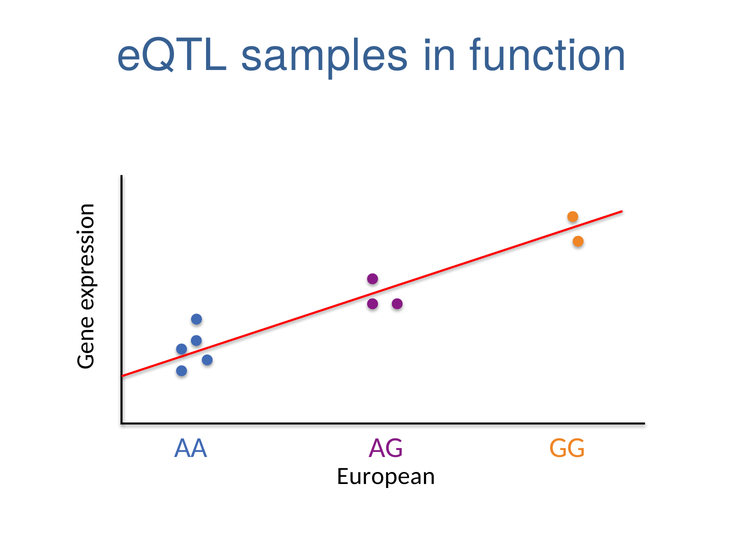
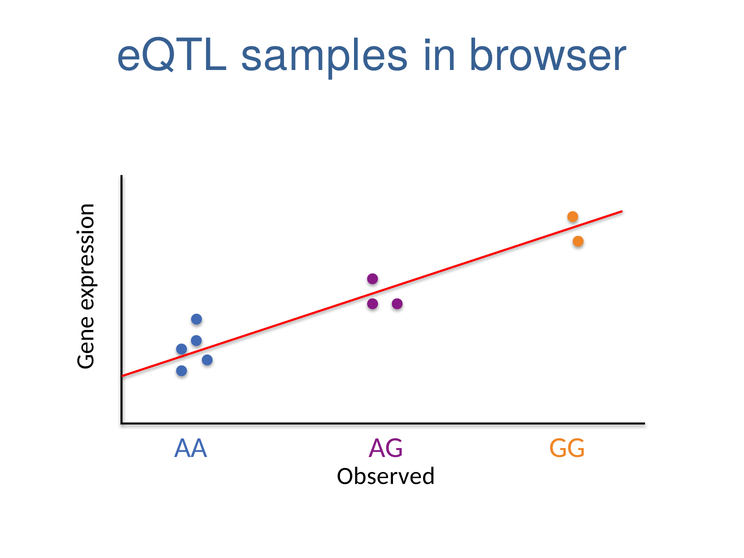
function: function -> browser
European: European -> Observed
